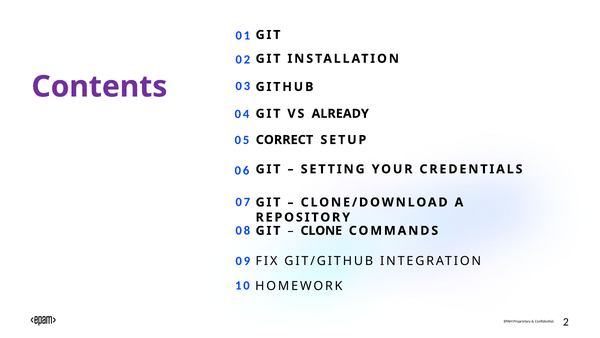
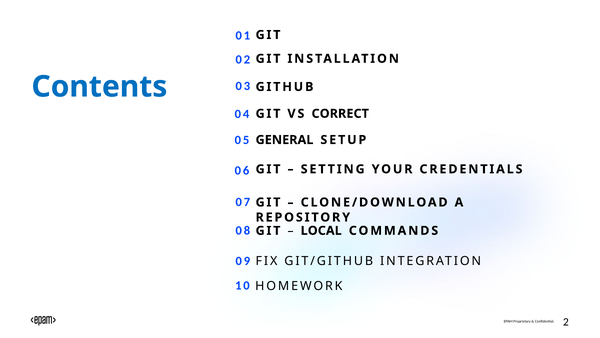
Contents colour: purple -> blue
ALREADY: ALREADY -> CORRECT
CORRECT: CORRECT -> GENERAL
CLONE: CLONE -> LOCAL
